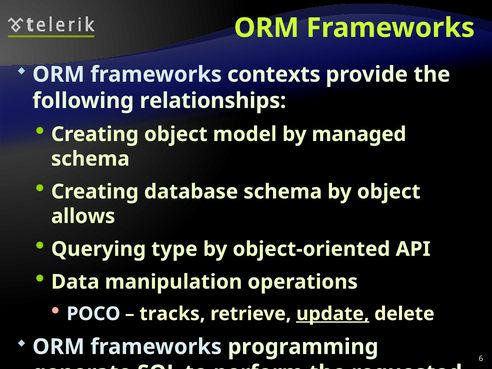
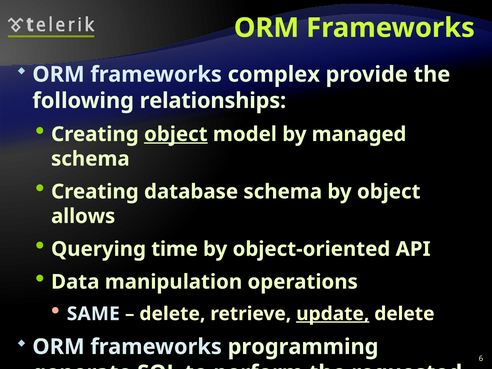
contexts: contexts -> complex
object at (176, 134) underline: none -> present
type: type -> time
POCO: POCO -> SAME
tracks at (172, 314): tracks -> delete
